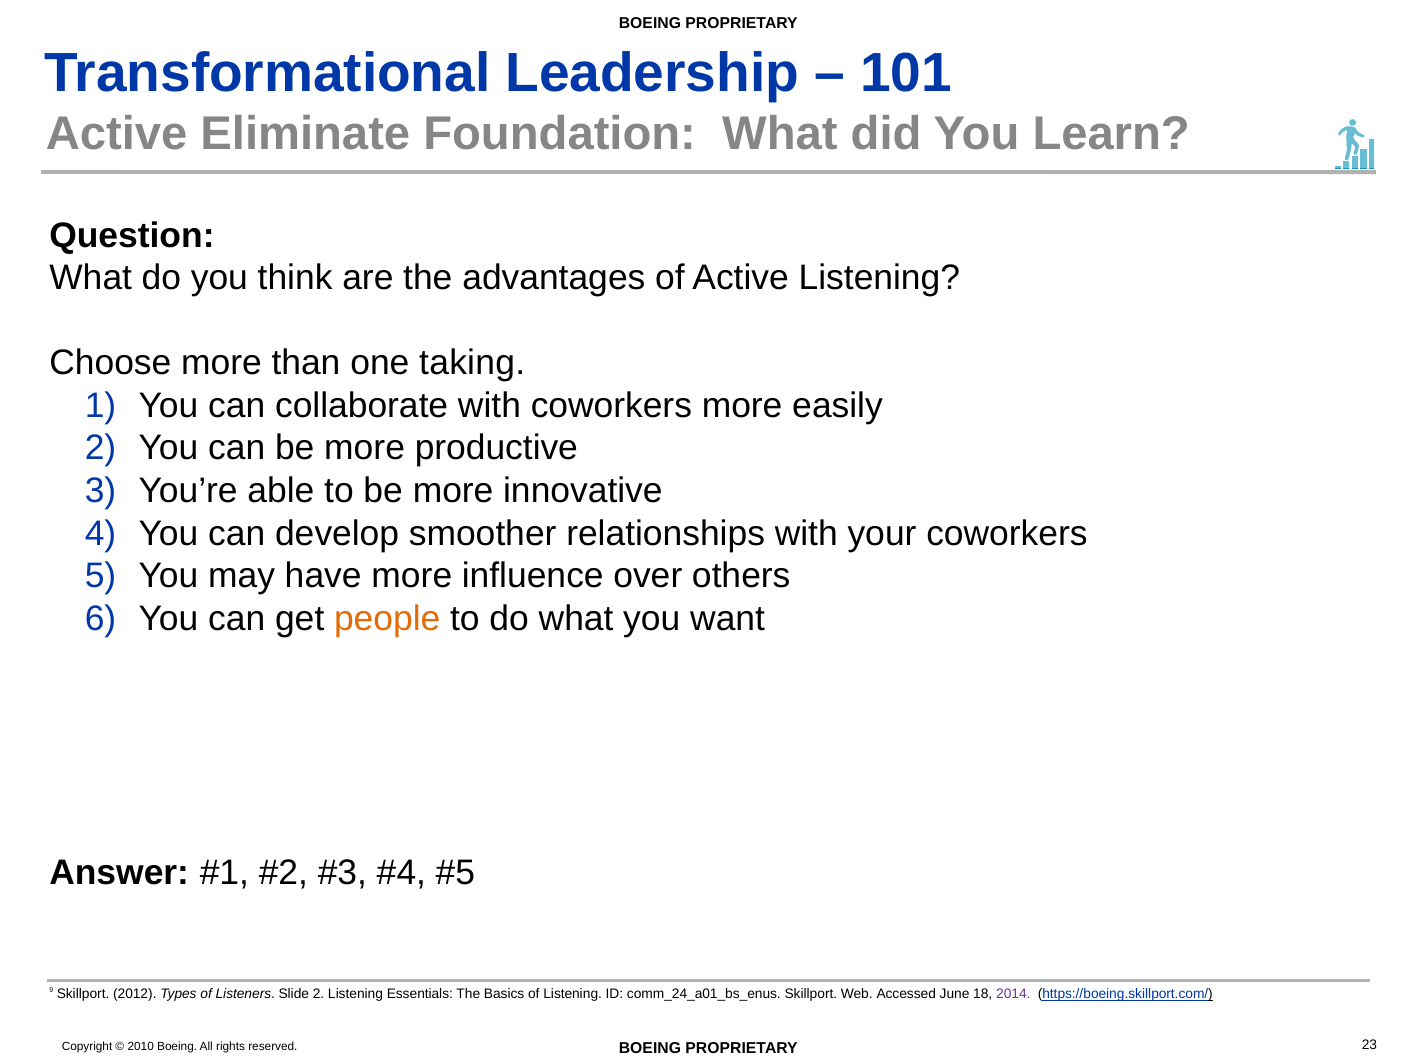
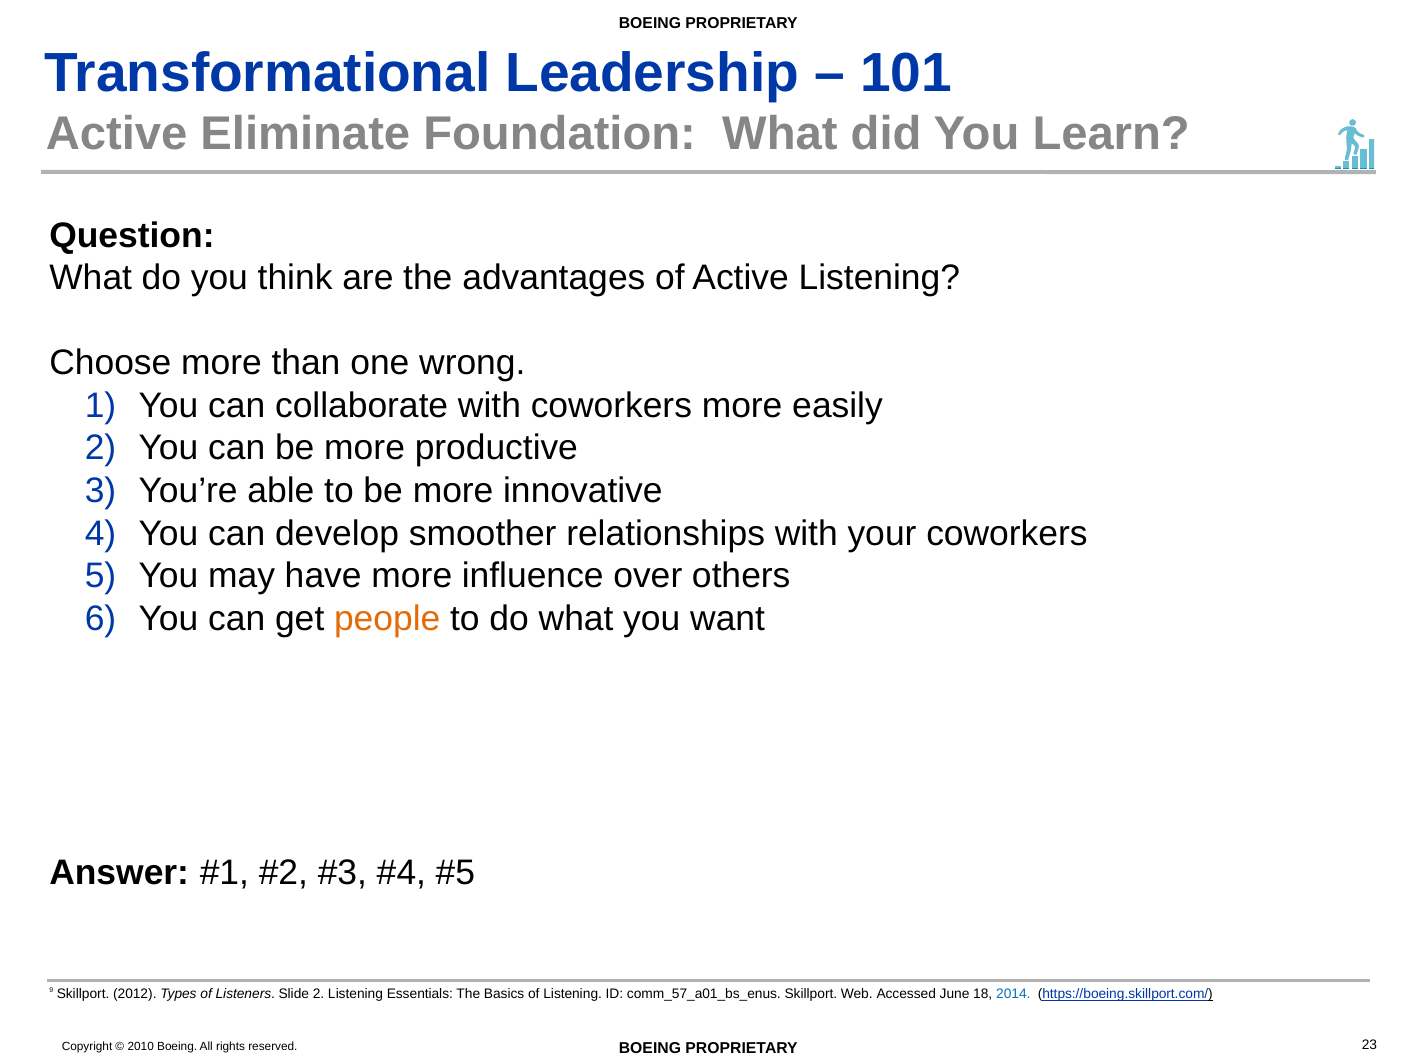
taking: taking -> wrong
comm_24_a01_bs_enus: comm_24_a01_bs_enus -> comm_57_a01_bs_enus
2014 colour: purple -> blue
